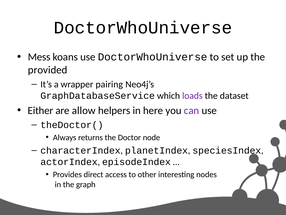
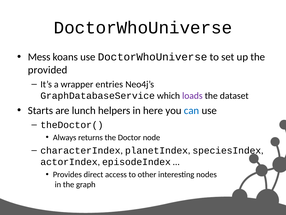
pairing: pairing -> entries
Either: Either -> Starts
allow: allow -> lunch
can colour: purple -> blue
